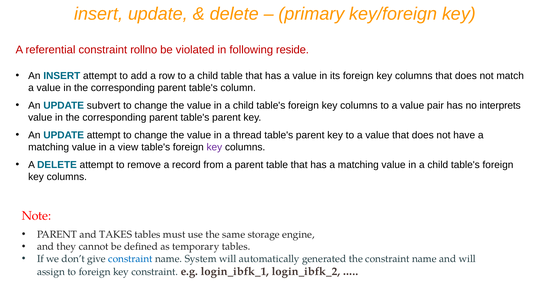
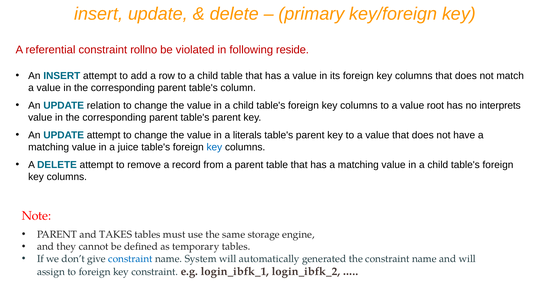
subvert: subvert -> relation
pair: pair -> root
thread: thread -> literals
view: view -> juice
key at (214, 147) colour: purple -> blue
